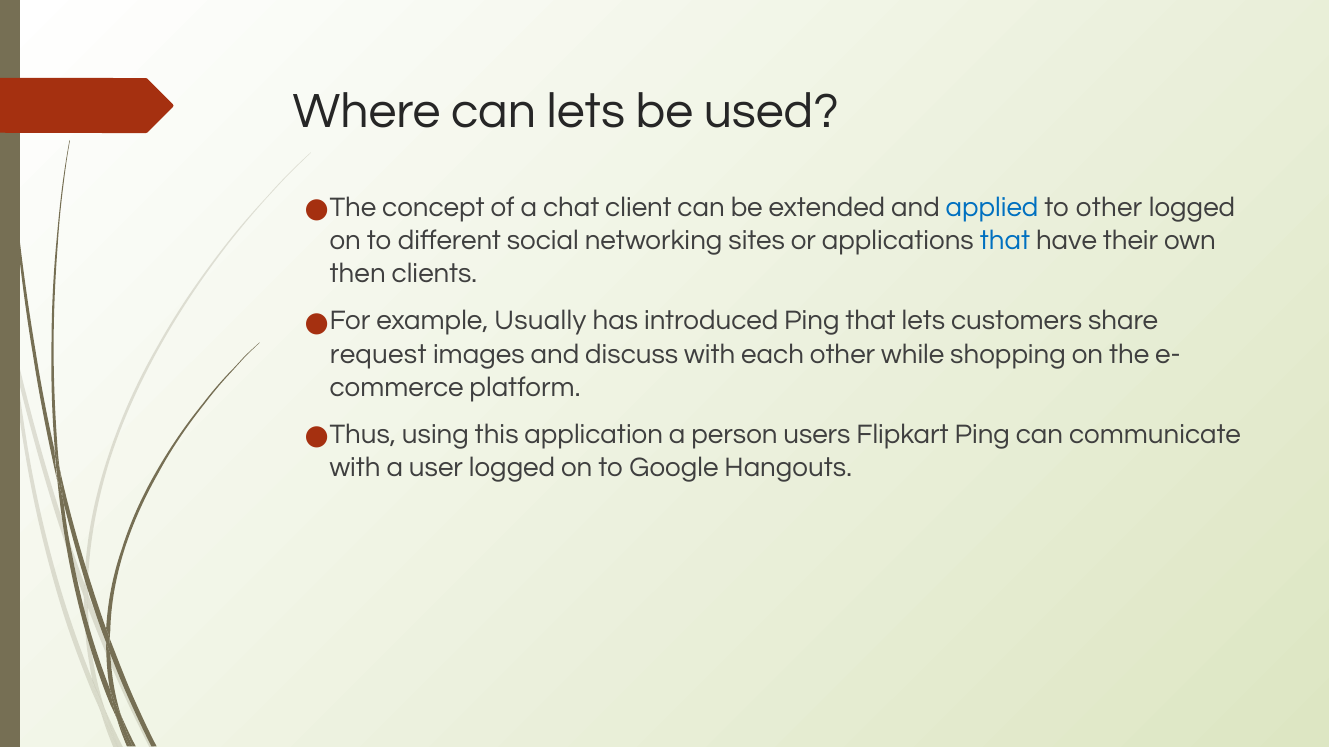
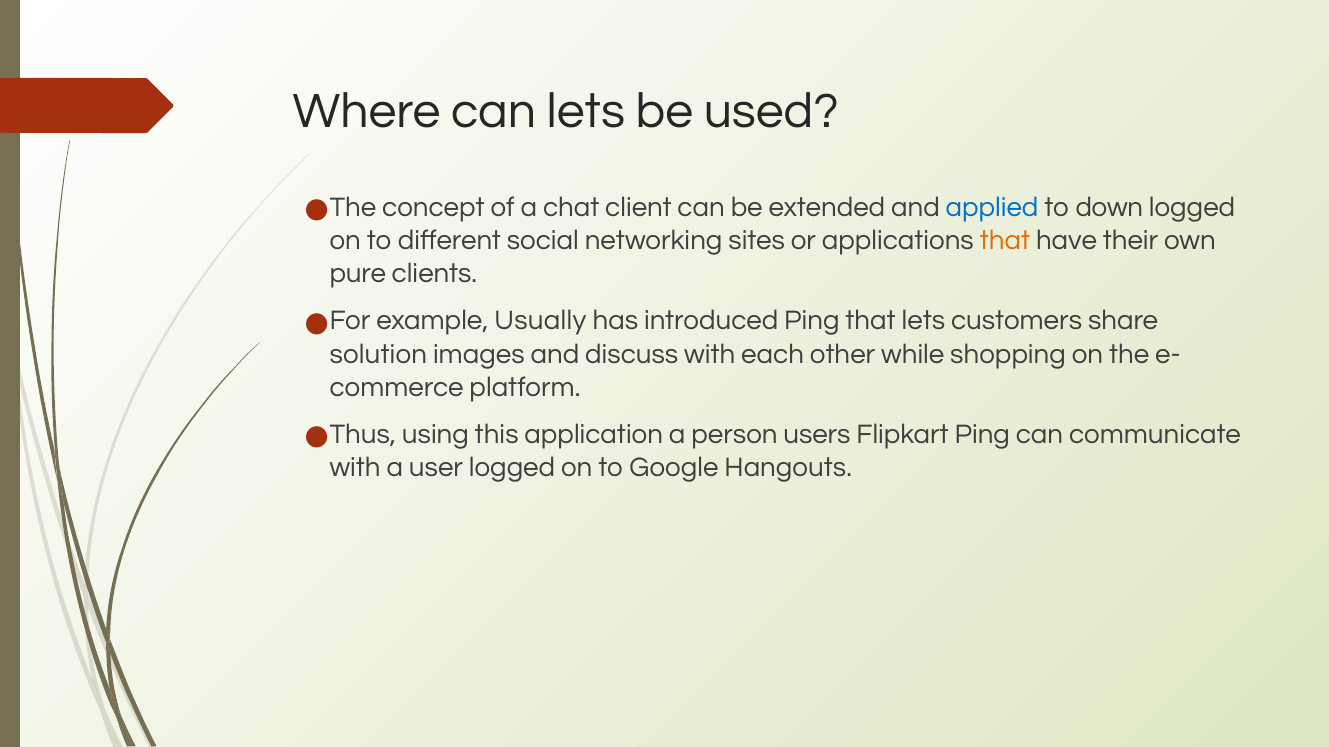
to other: other -> down
that at (1005, 241) colour: blue -> orange
then: then -> pure
request: request -> solution
